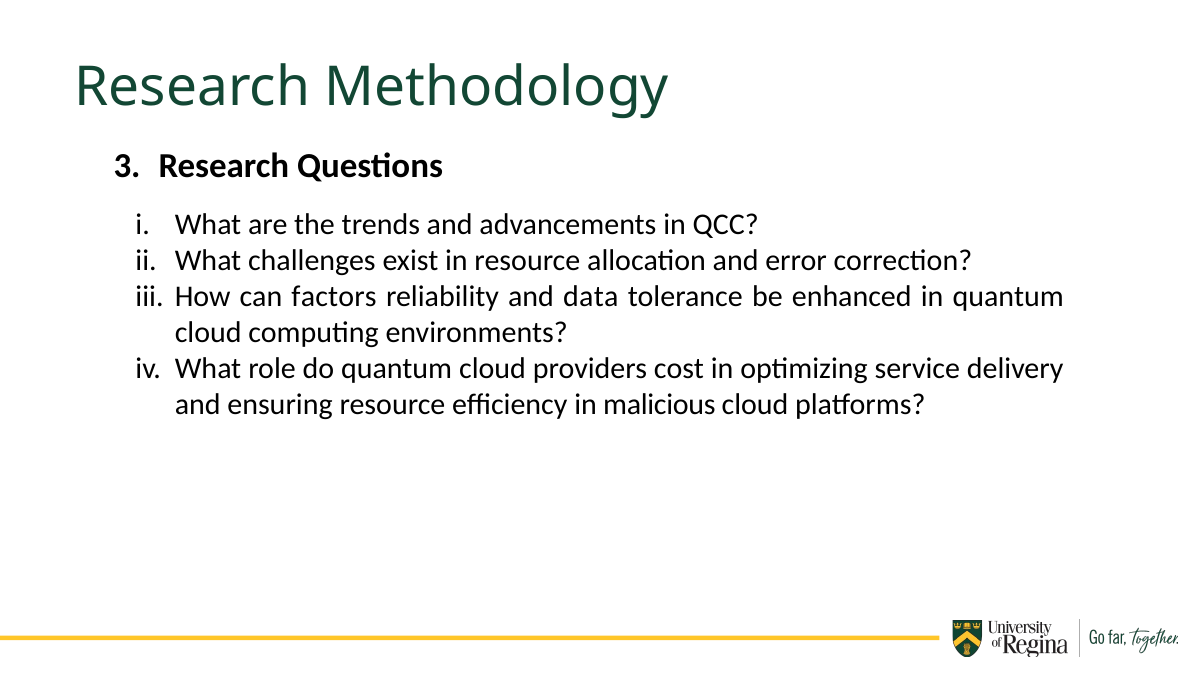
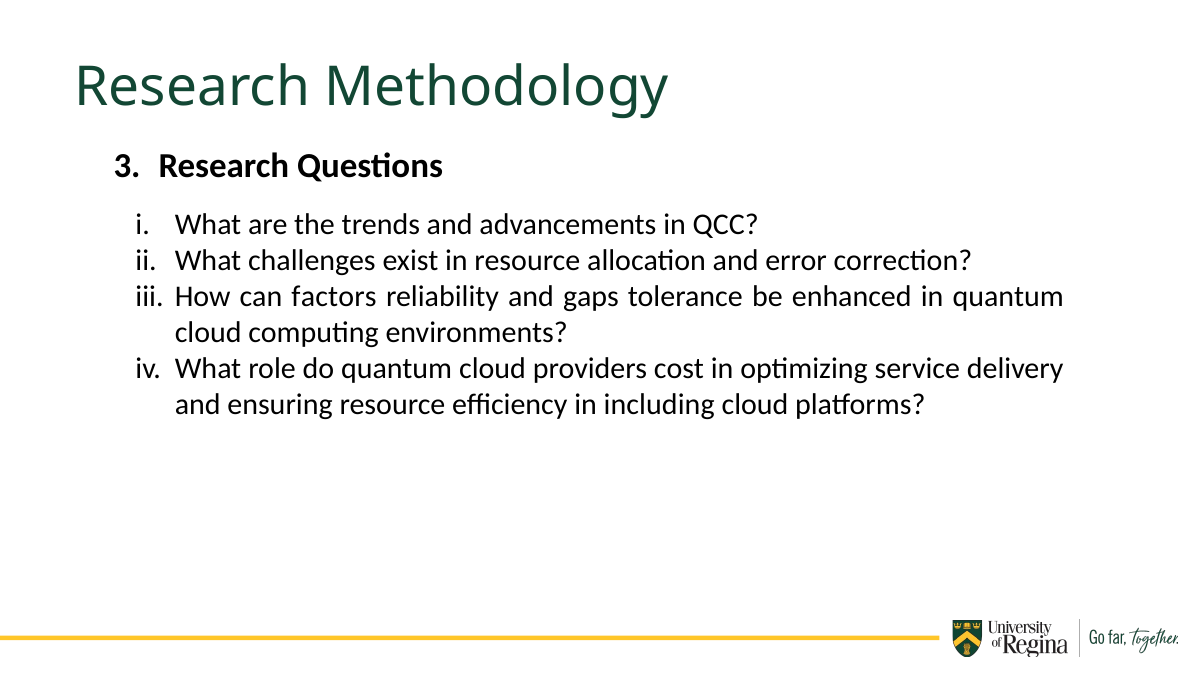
data: data -> gaps
malicious: malicious -> including
